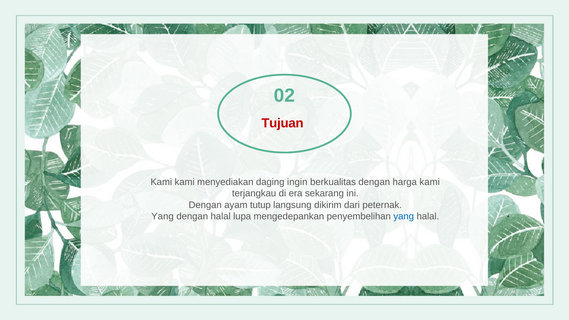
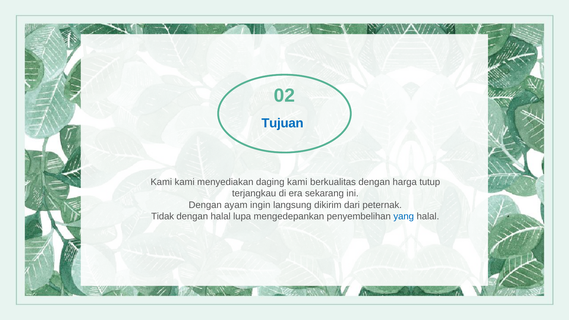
Tujuan colour: red -> blue
daging ingin: ingin -> kami
harga kami: kami -> tutup
tutup: tutup -> ingin
Yang at (163, 216): Yang -> Tidak
